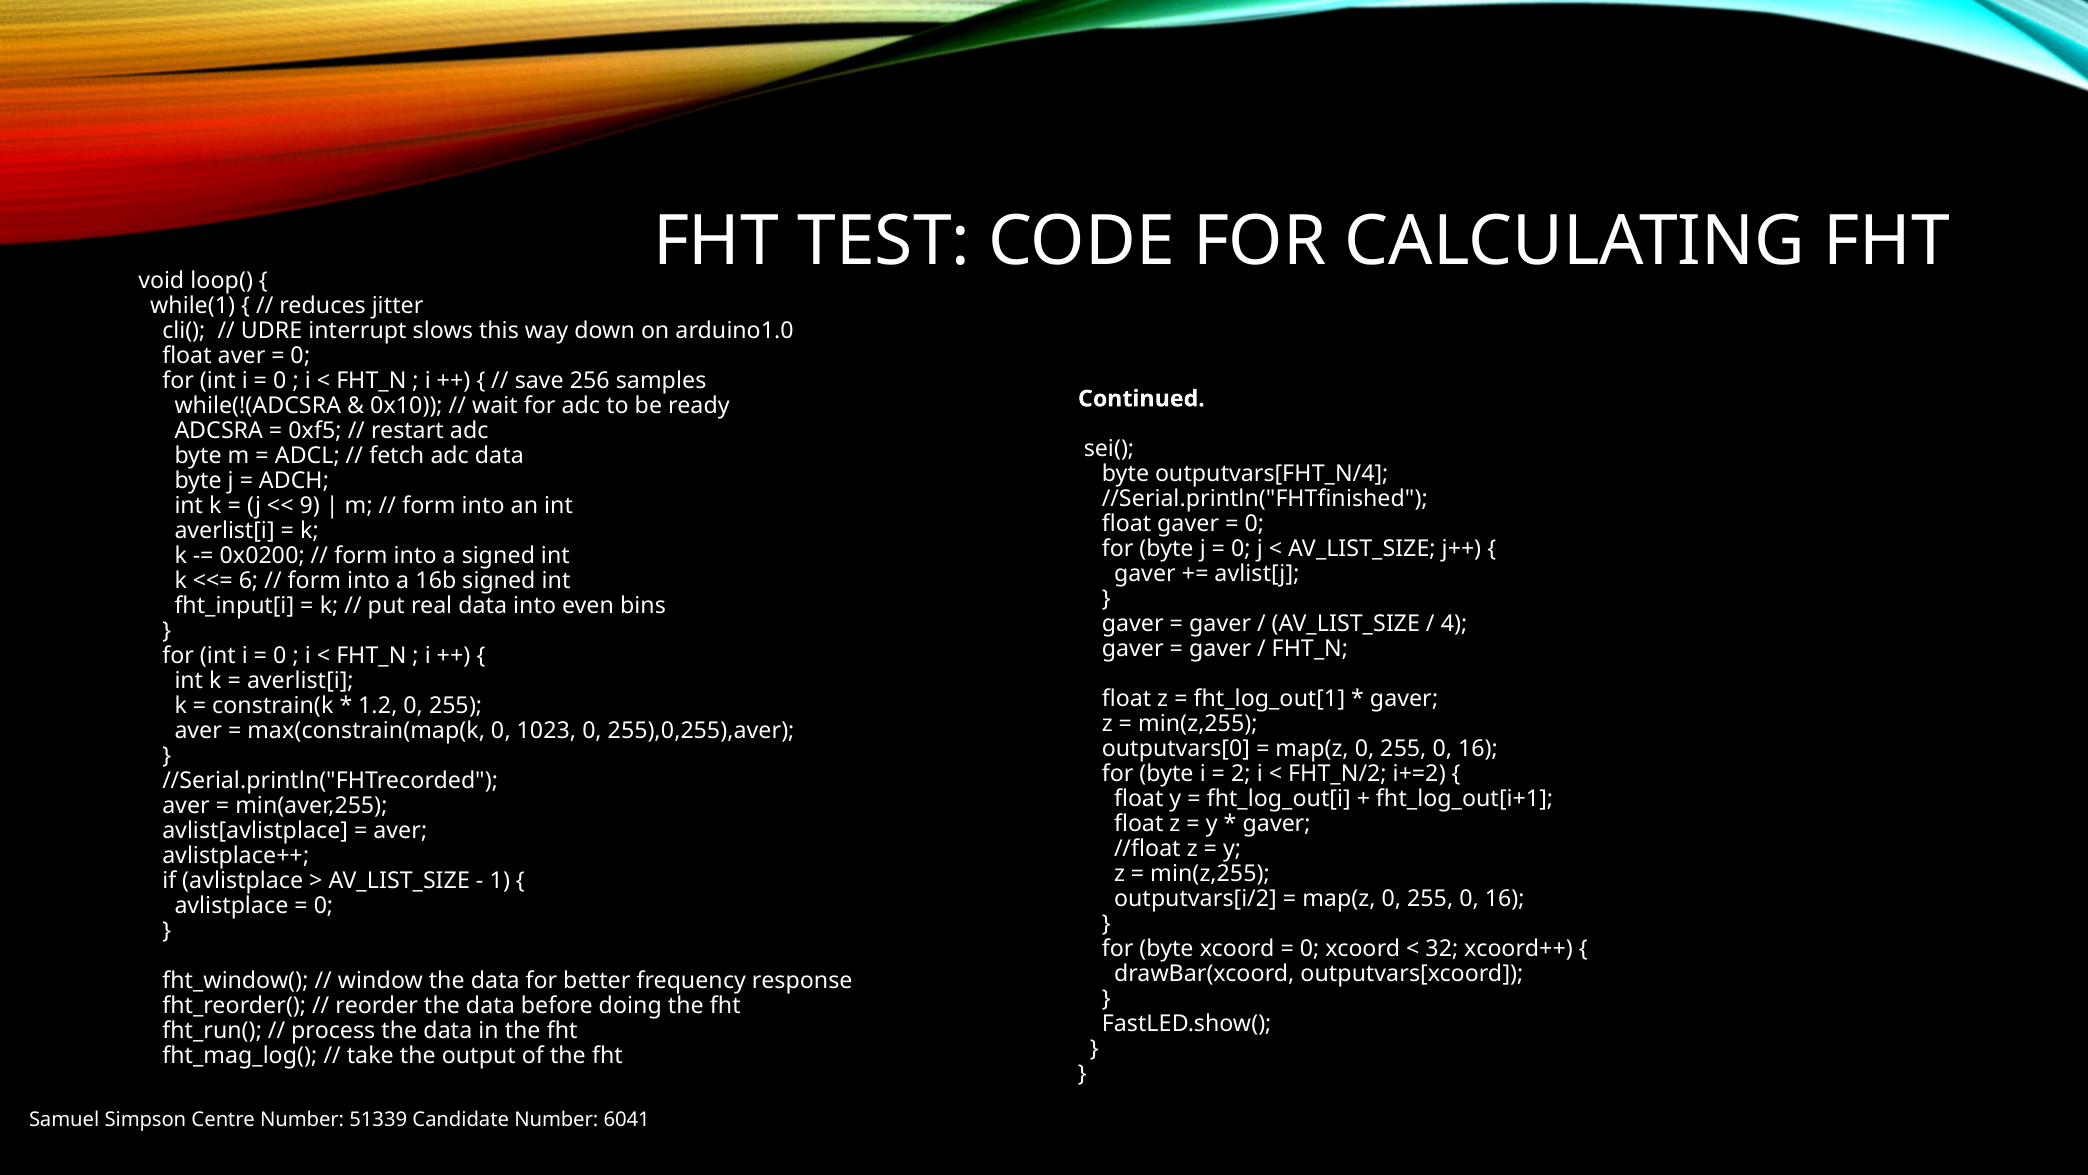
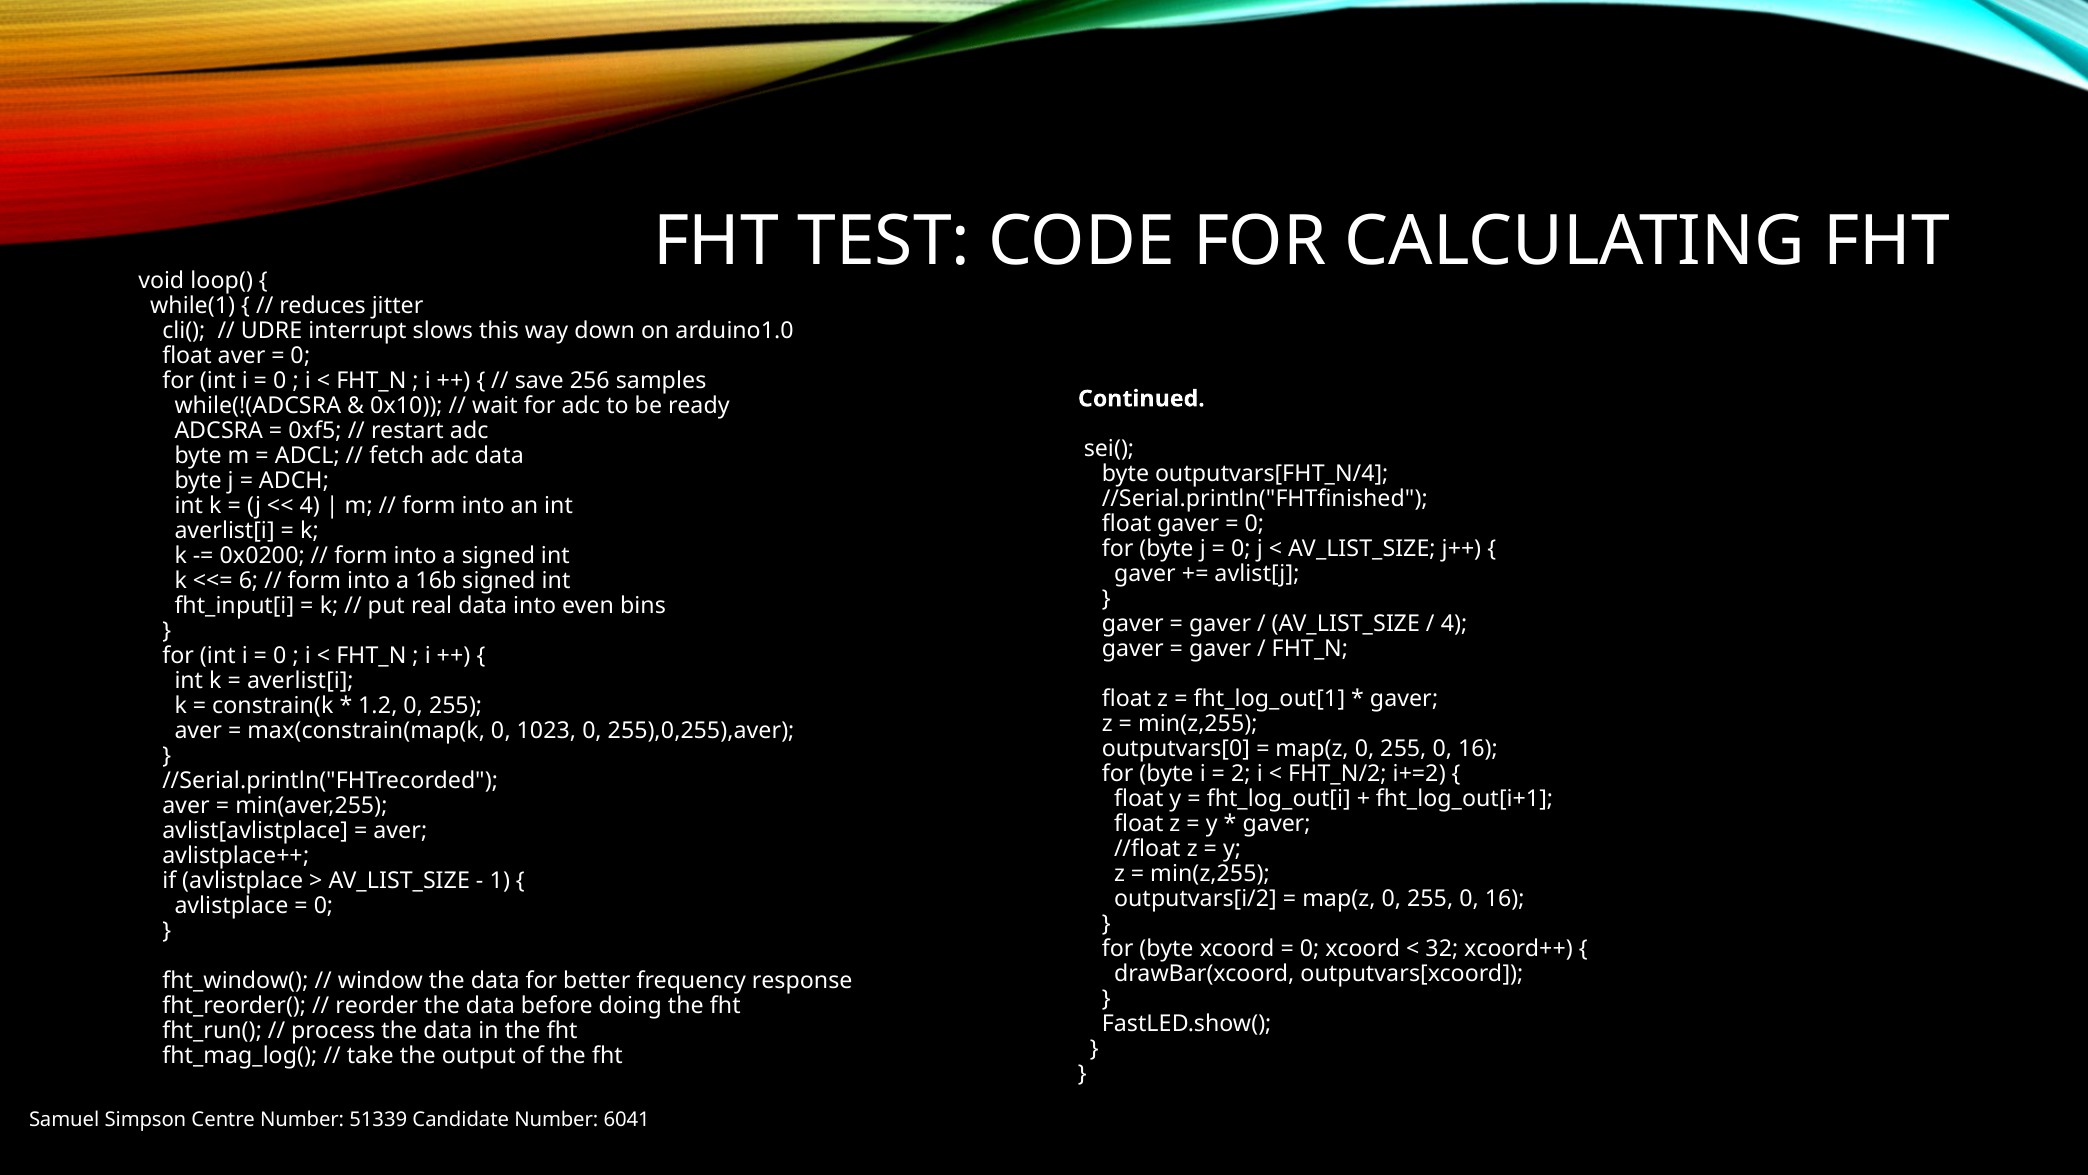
9 at (310, 506): 9 -> 4
